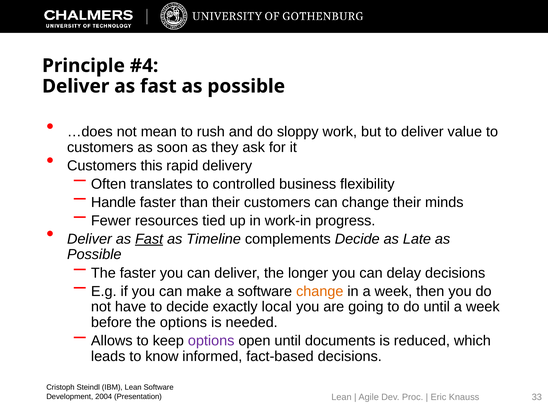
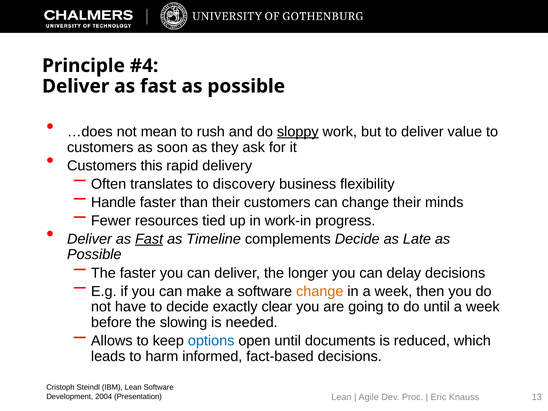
sloppy underline: none -> present
controlled: controlled -> discovery
local: local -> clear
the options: options -> slowing
options at (211, 341) colour: purple -> blue
know: know -> harm
33: 33 -> 13
